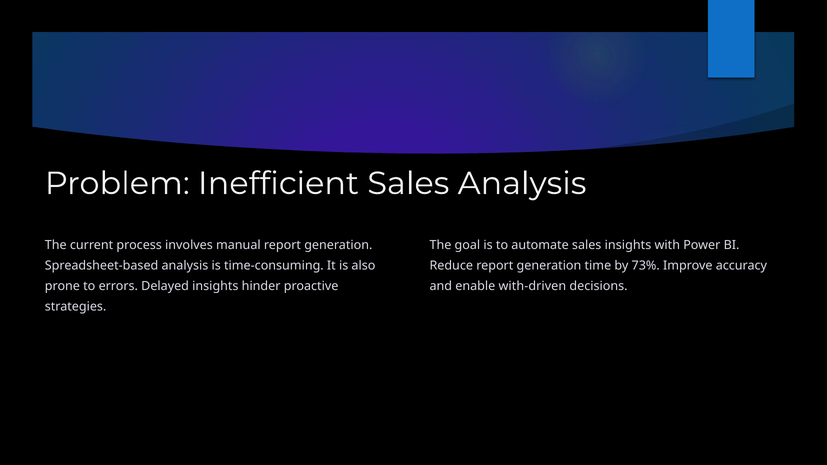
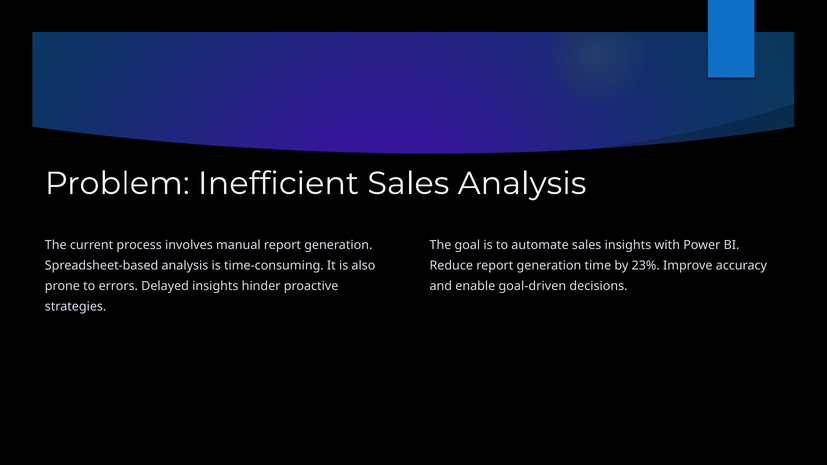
73%: 73% -> 23%
with-driven: with-driven -> goal-driven
